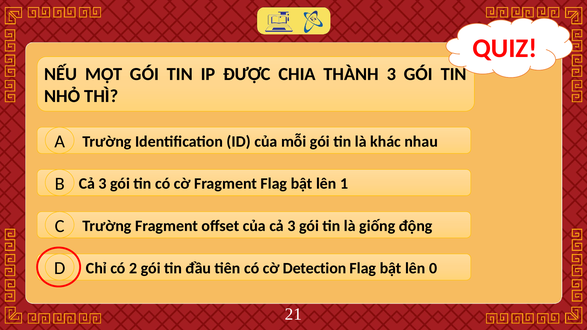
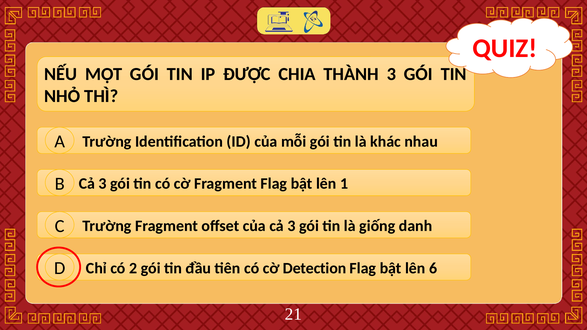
động: động -> danh
0: 0 -> 6
